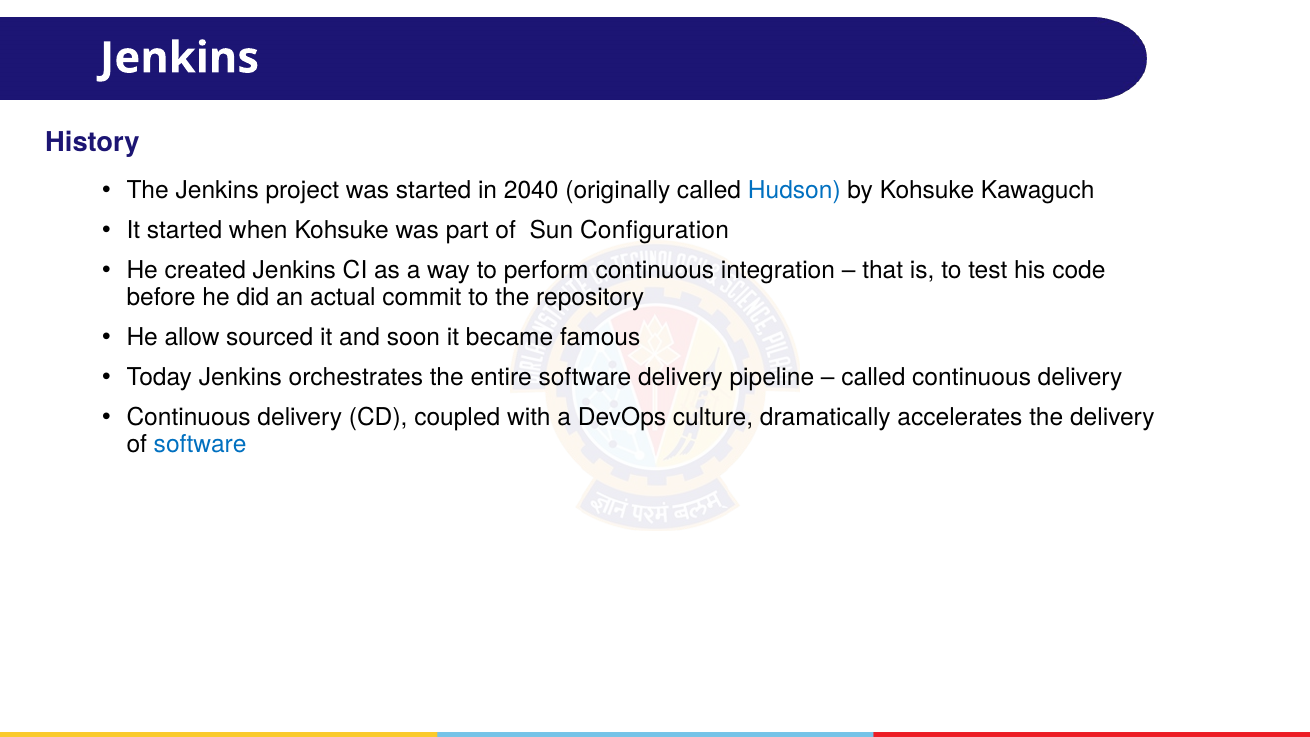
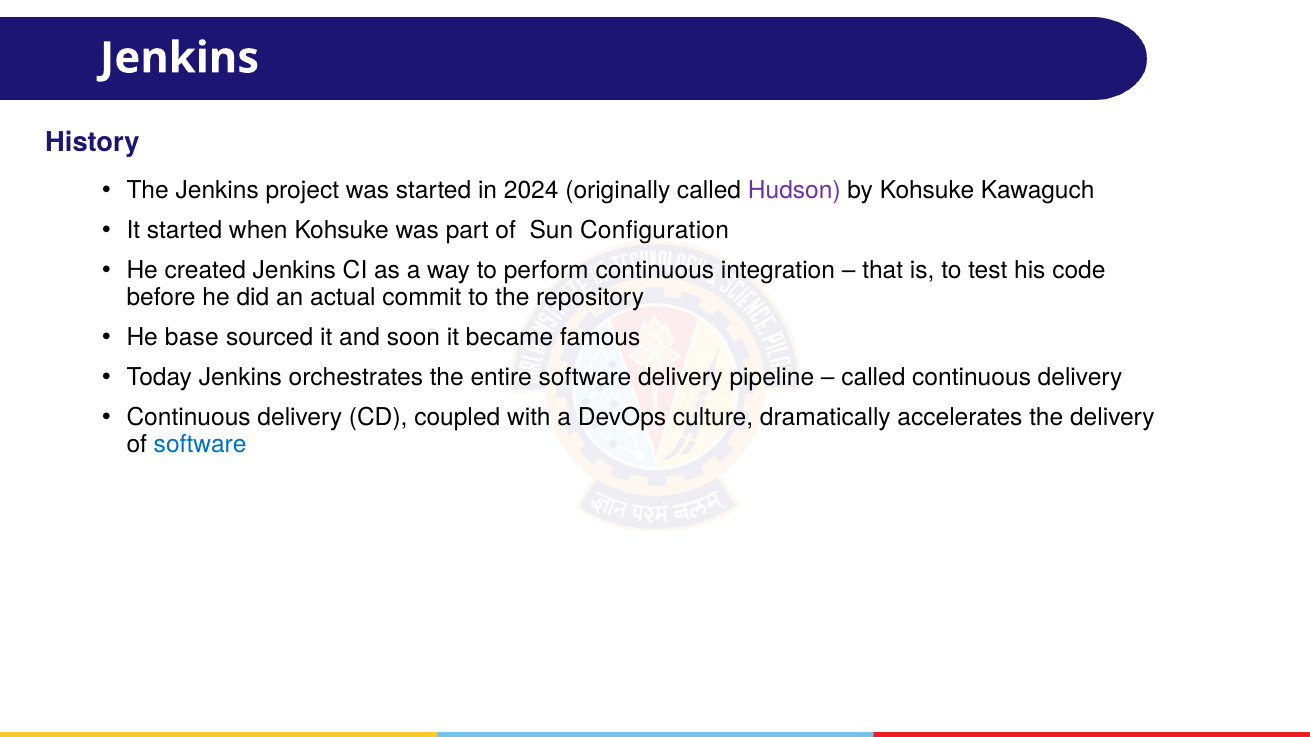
2040: 2040 -> 2024
Hudson colour: blue -> purple
allow: allow -> base
